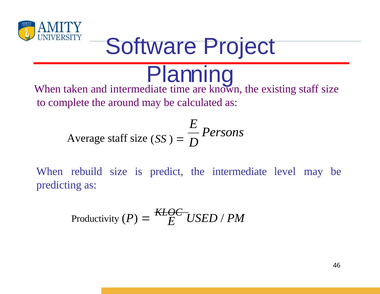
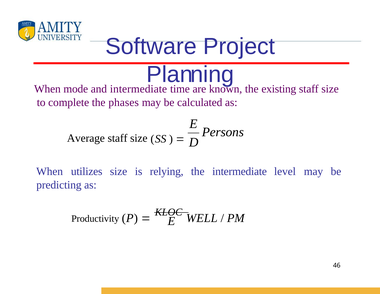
taken: taken -> mode
around: around -> phases
rebuild: rebuild -> utilizes
predict: predict -> relying
USED: USED -> WELL
